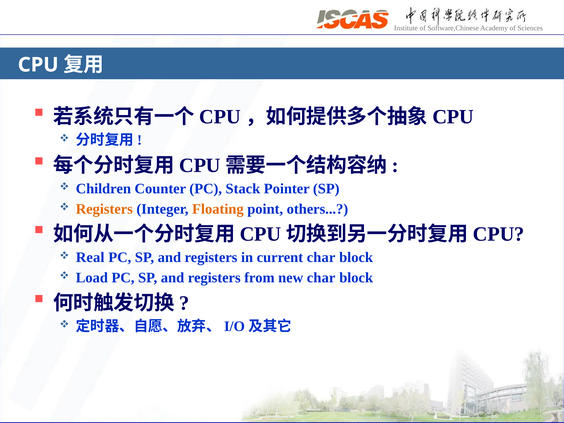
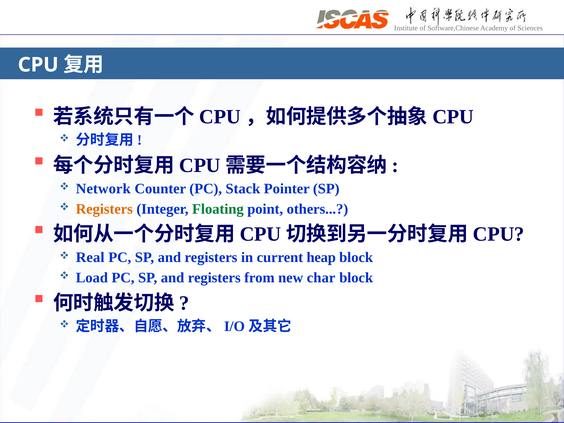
Children: Children -> Network
Floating colour: orange -> green
current char: char -> heap
